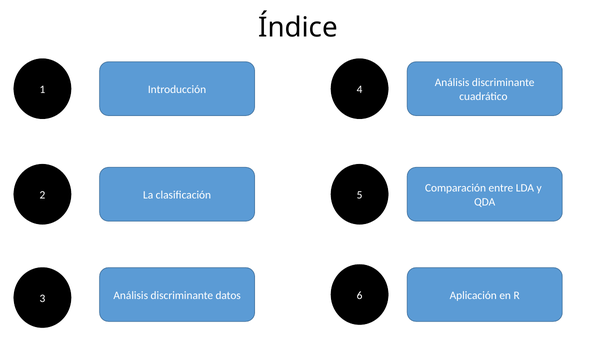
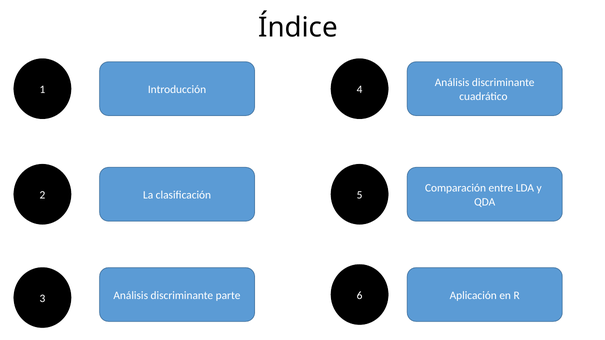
datos: datos -> parte
